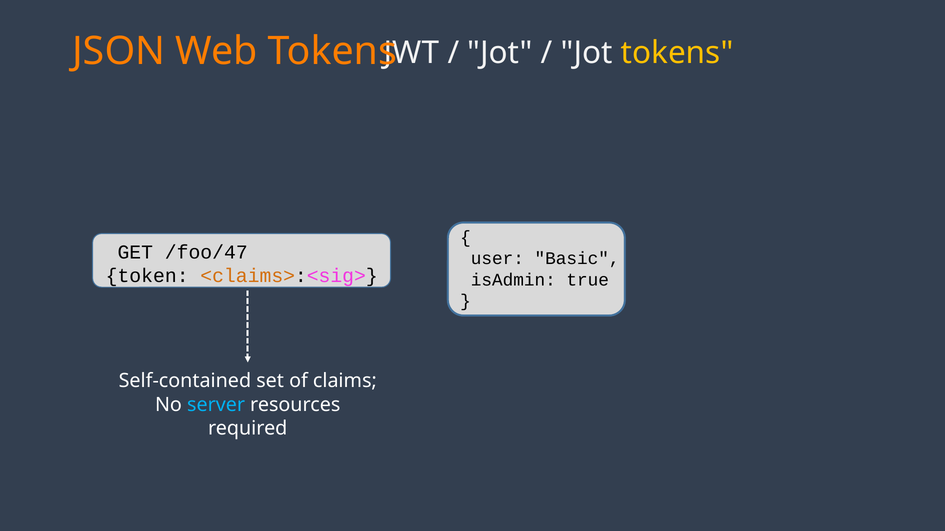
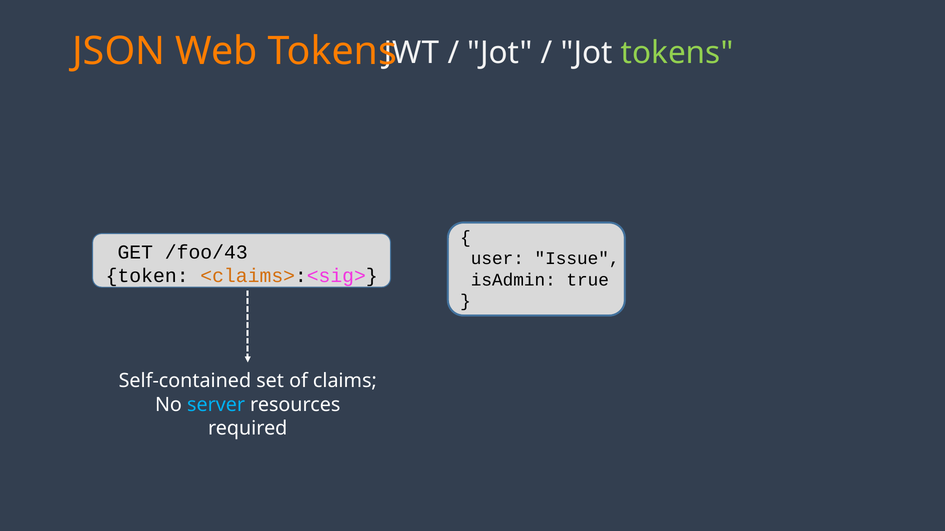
tokens at (677, 53) colour: yellow -> light green
/foo/47: /foo/47 -> /foo/43
Basic: Basic -> Issue
